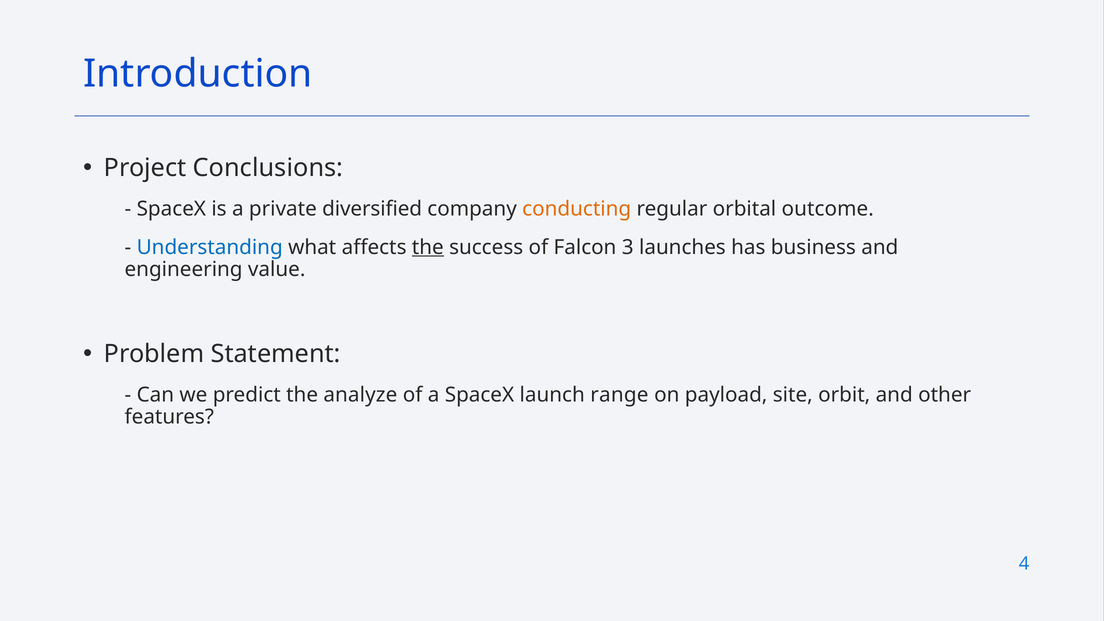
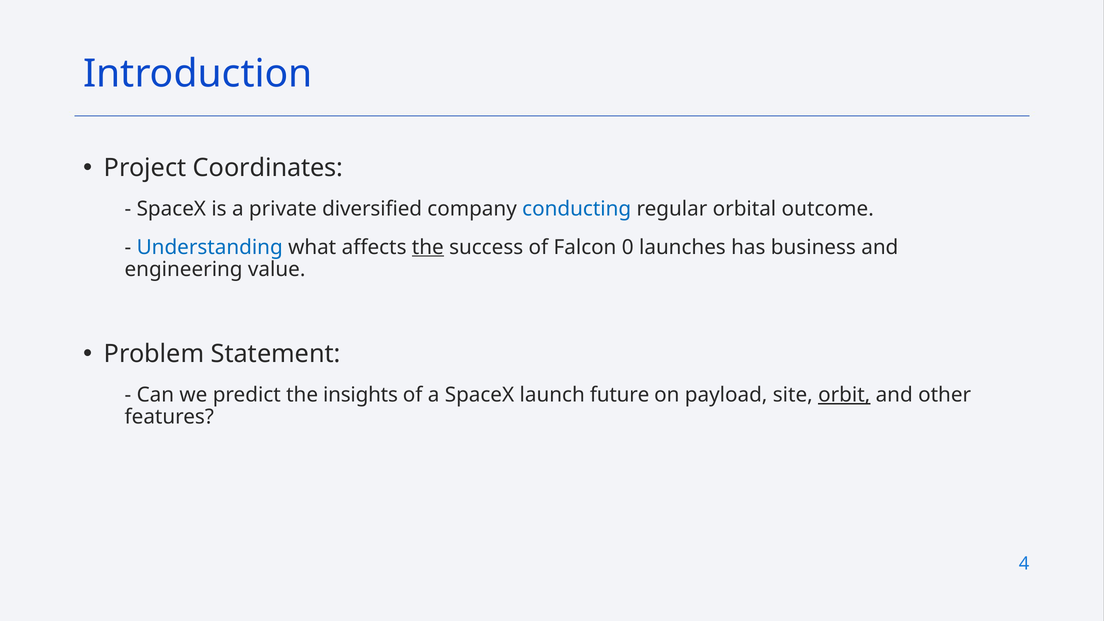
Conclusions: Conclusions -> Coordinates
conducting colour: orange -> blue
3: 3 -> 0
analyze: analyze -> insights
range: range -> future
orbit underline: none -> present
